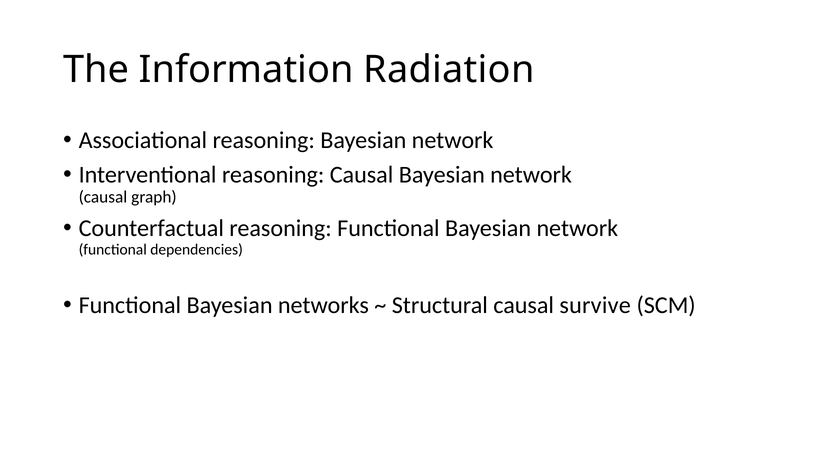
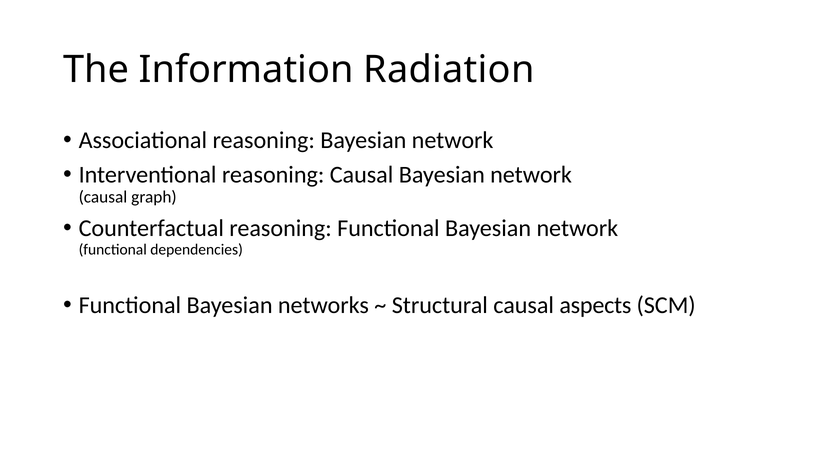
survive: survive -> aspects
